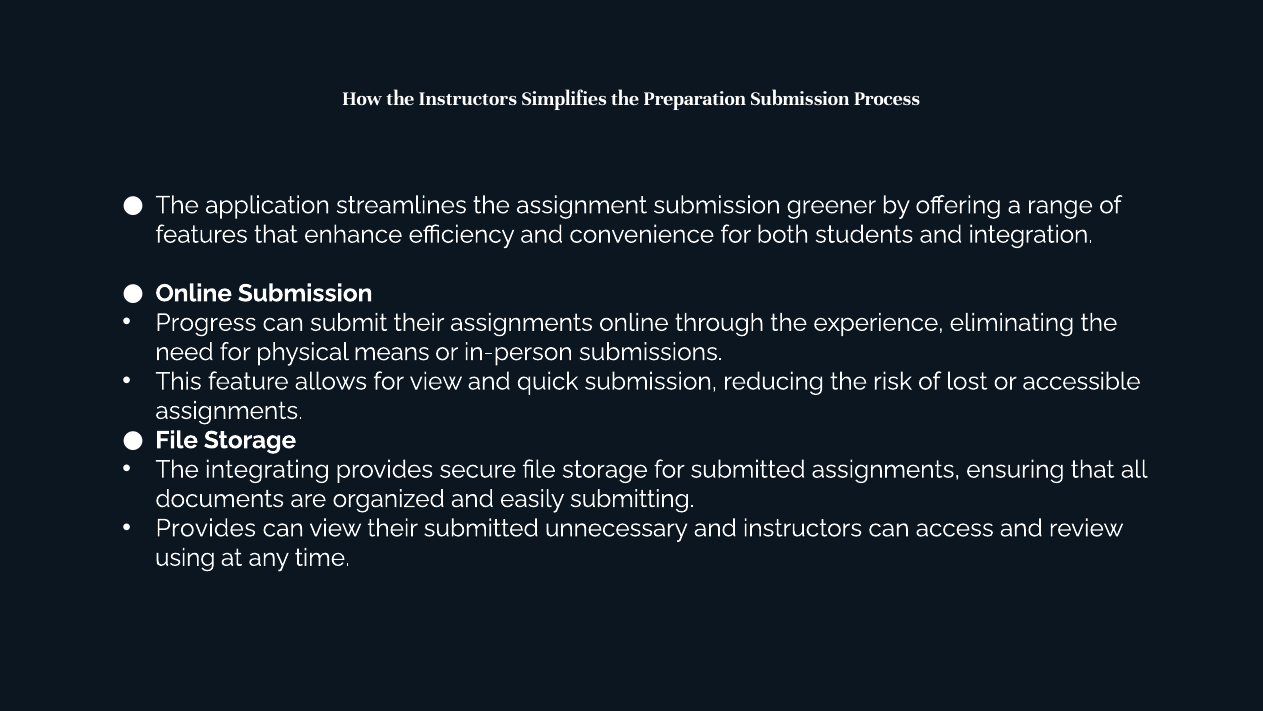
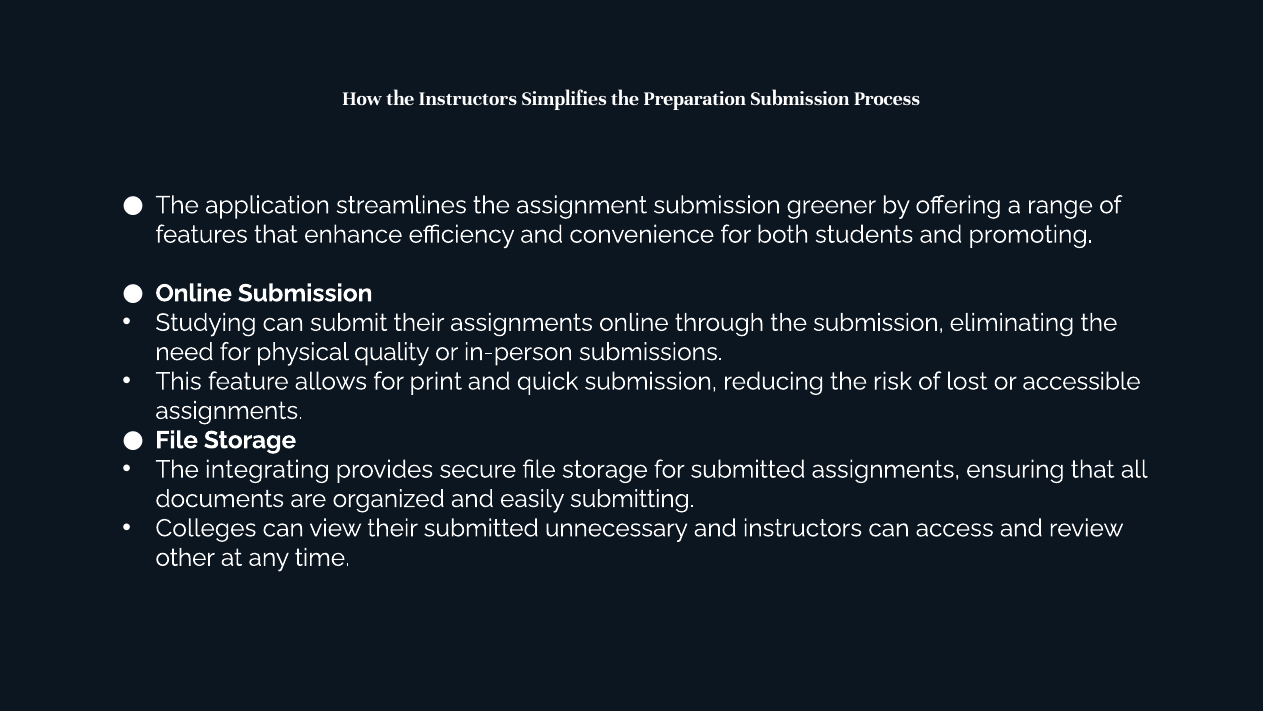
integration: integration -> promoting
Progress: Progress -> Studying
the experience: experience -> submission
means: means -> quality
for view: view -> print
Provides at (206, 528): Provides -> Colleges
using: using -> other
